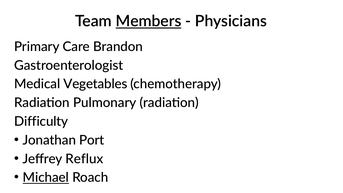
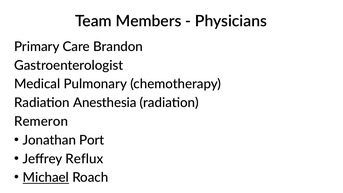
Members underline: present -> none
Vegetables: Vegetables -> Pulmonary
Pulmonary: Pulmonary -> Anesthesia
Difficulty: Difficulty -> Remeron
